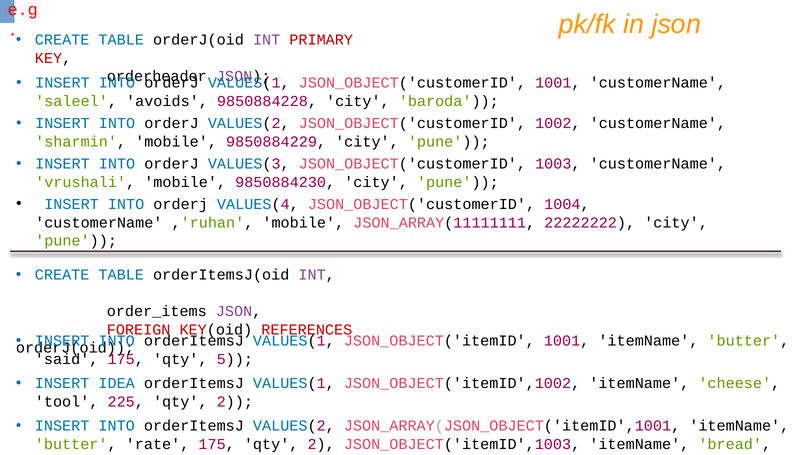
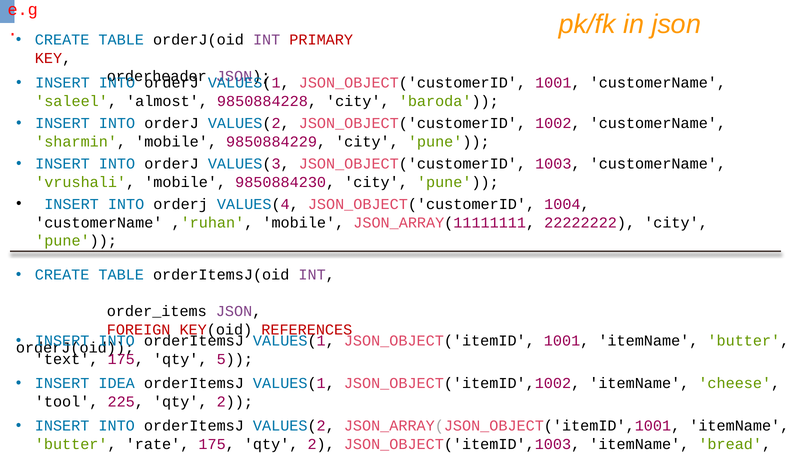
avoids: avoids -> almost
said: said -> text
